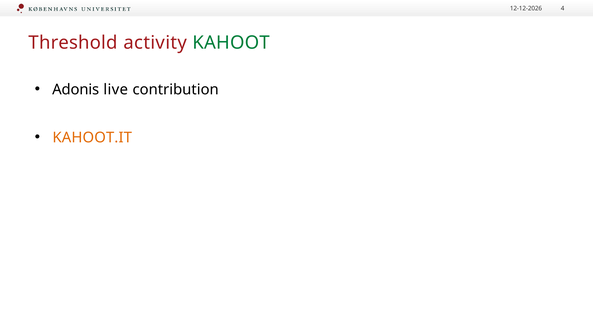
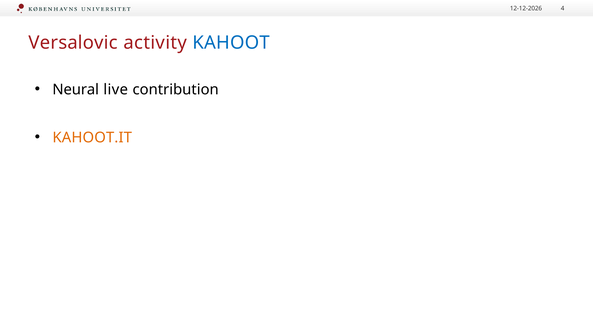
Threshold: Threshold -> Versalovic
KAHOOT colour: green -> blue
Adonis: Adonis -> Neural
